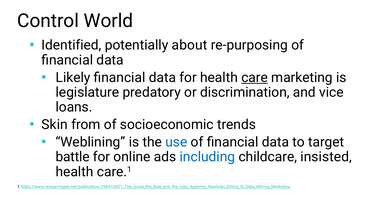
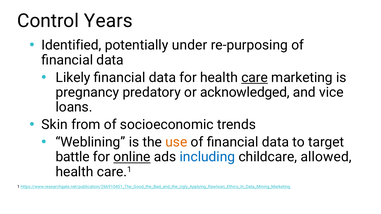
World: World -> Years
about: about -> under
legislature: legislature -> pregnancy
discrimination: discrimination -> acknowledged
use colour: blue -> orange
online underline: none -> present
insisted: insisted -> allowed
